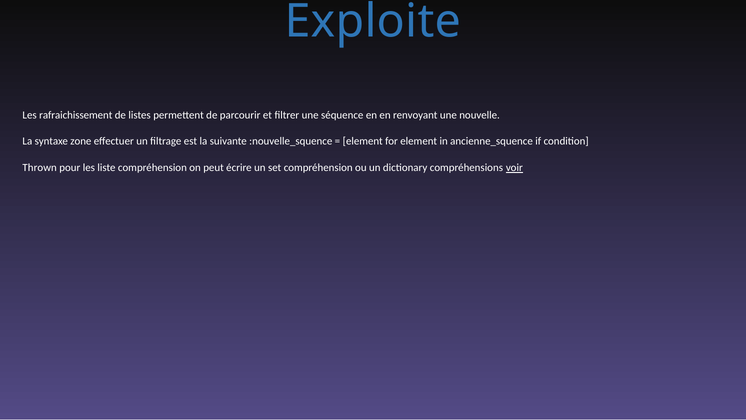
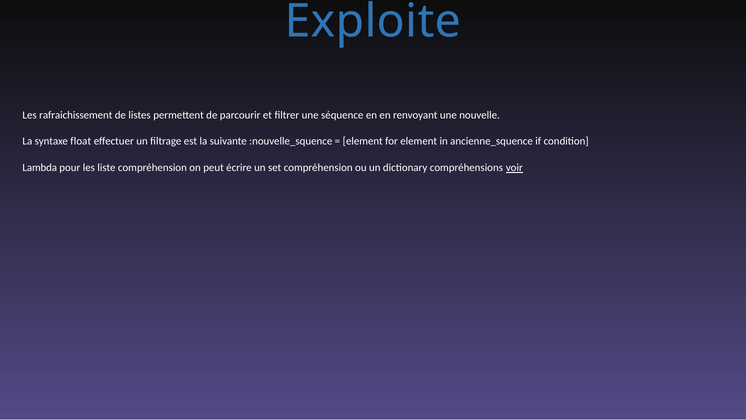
zone: zone -> float
Thrown: Thrown -> Lambda
